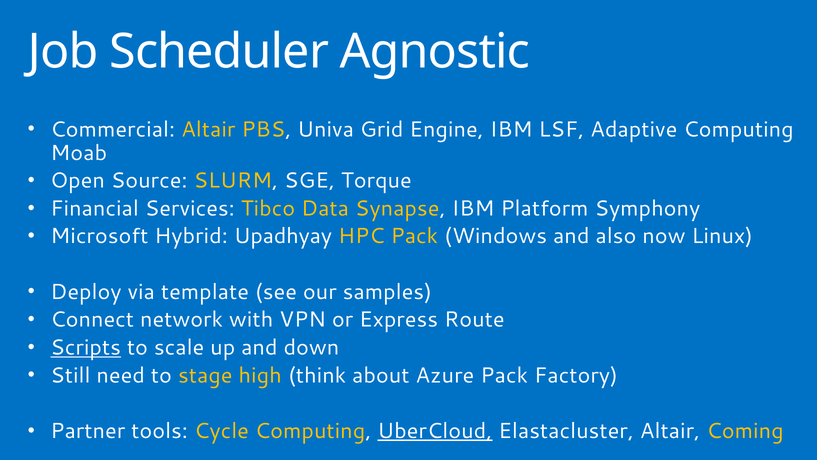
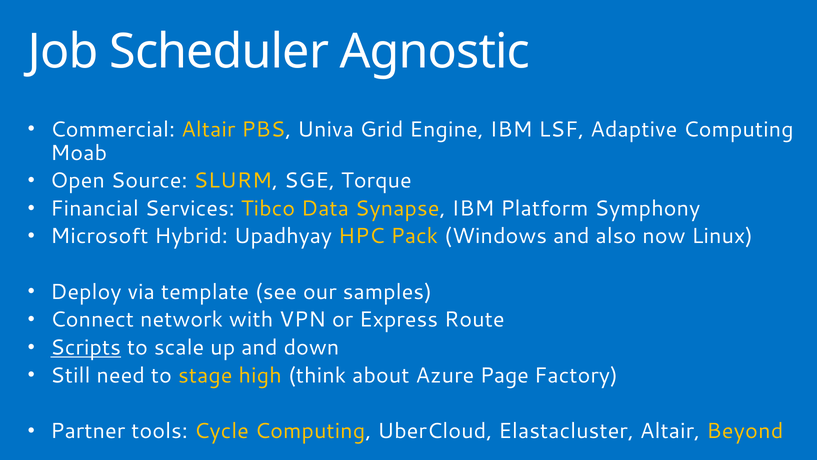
Azure Pack: Pack -> Page
UberCloud underline: present -> none
Coming: Coming -> Beyond
